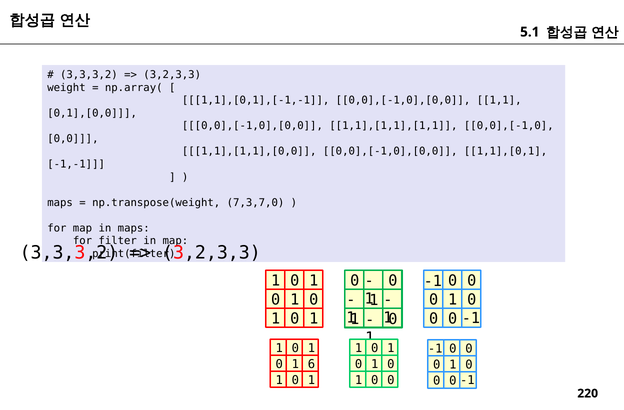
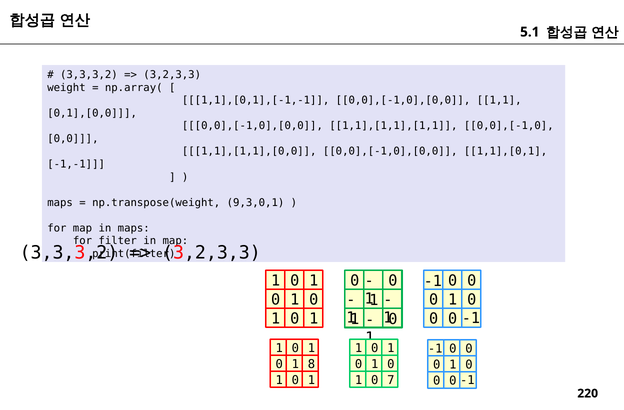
7,3,7,0: 7,3,7,0 -> 9,3,0,1
6: 6 -> 8
0 at (391, 380): 0 -> 7
